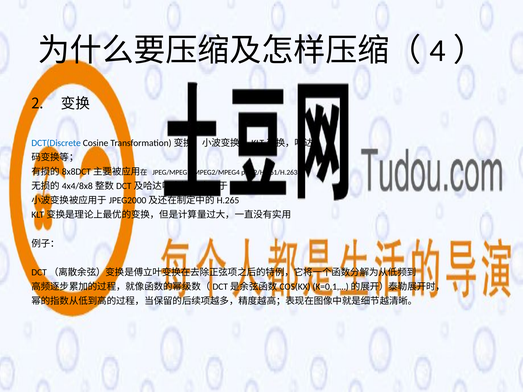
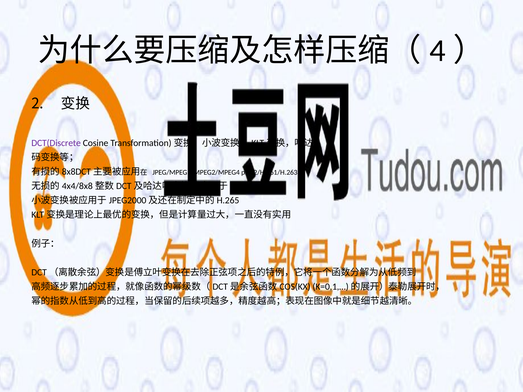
DCT(Discrete colour: blue -> purple
